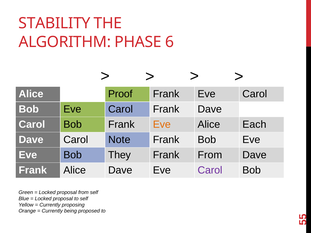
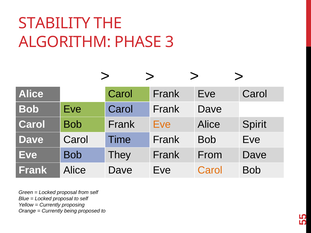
6: 6 -> 3
Alice Proof: Proof -> Carol
Each: Each -> Spirit
Note: Note -> Time
Carol at (210, 170) colour: purple -> orange
